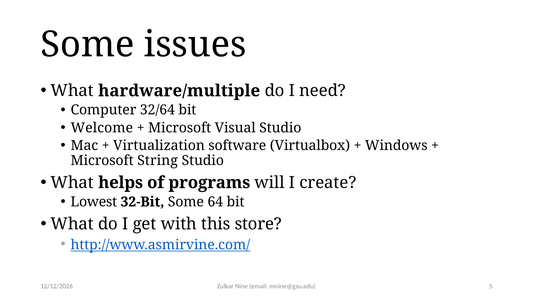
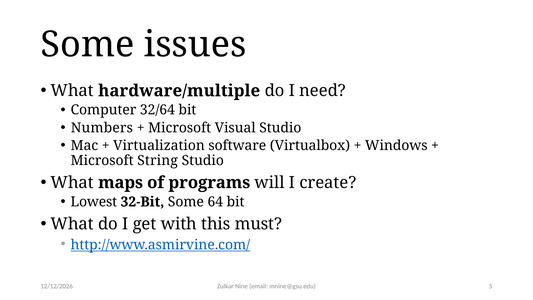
Welcome: Welcome -> Numbers
helps: helps -> maps
store: store -> must
